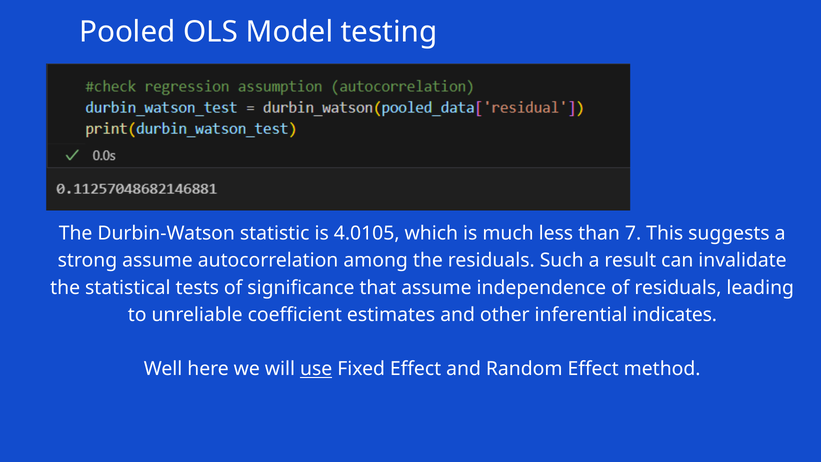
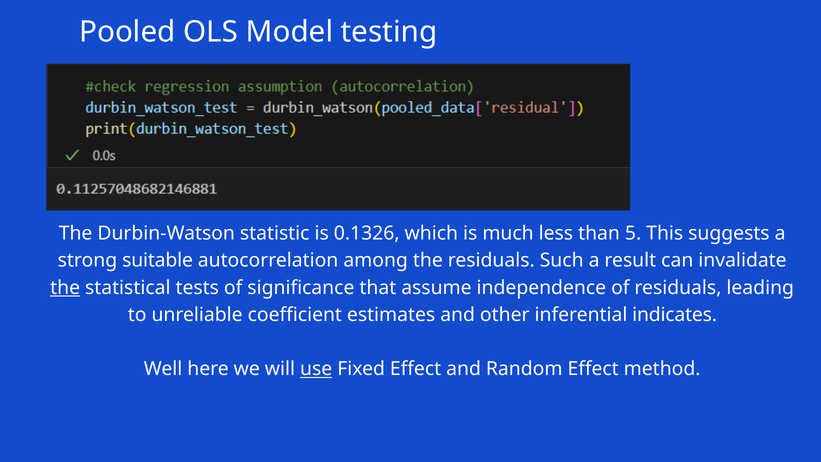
4.0105: 4.0105 -> 0.1326
7: 7 -> 5
strong assume: assume -> suitable
the at (65, 288) underline: none -> present
